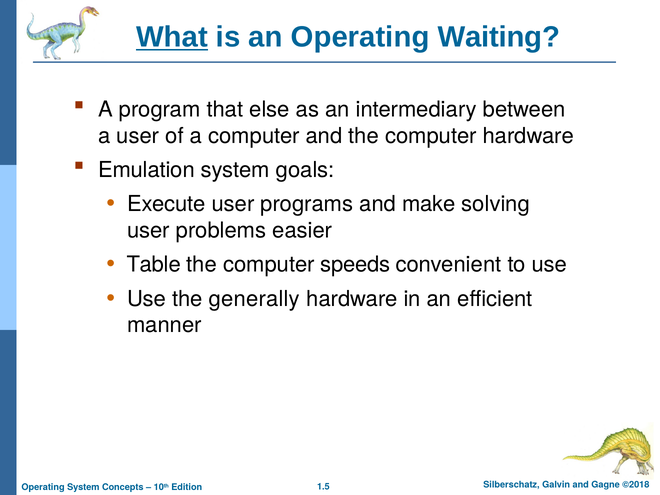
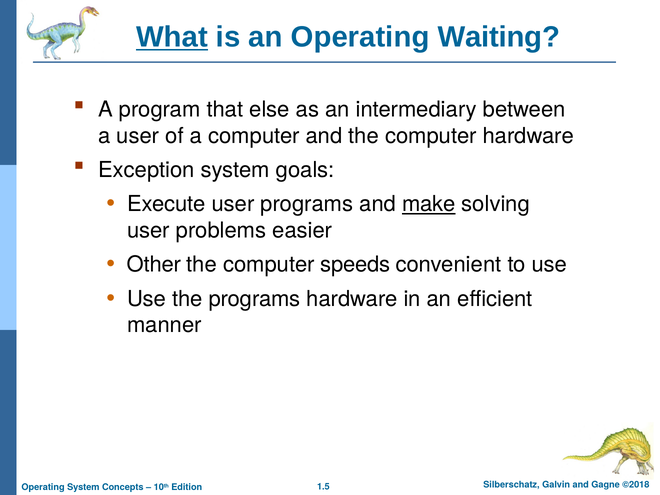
Emulation: Emulation -> Exception
make underline: none -> present
Table: Table -> Other
the generally: generally -> programs
